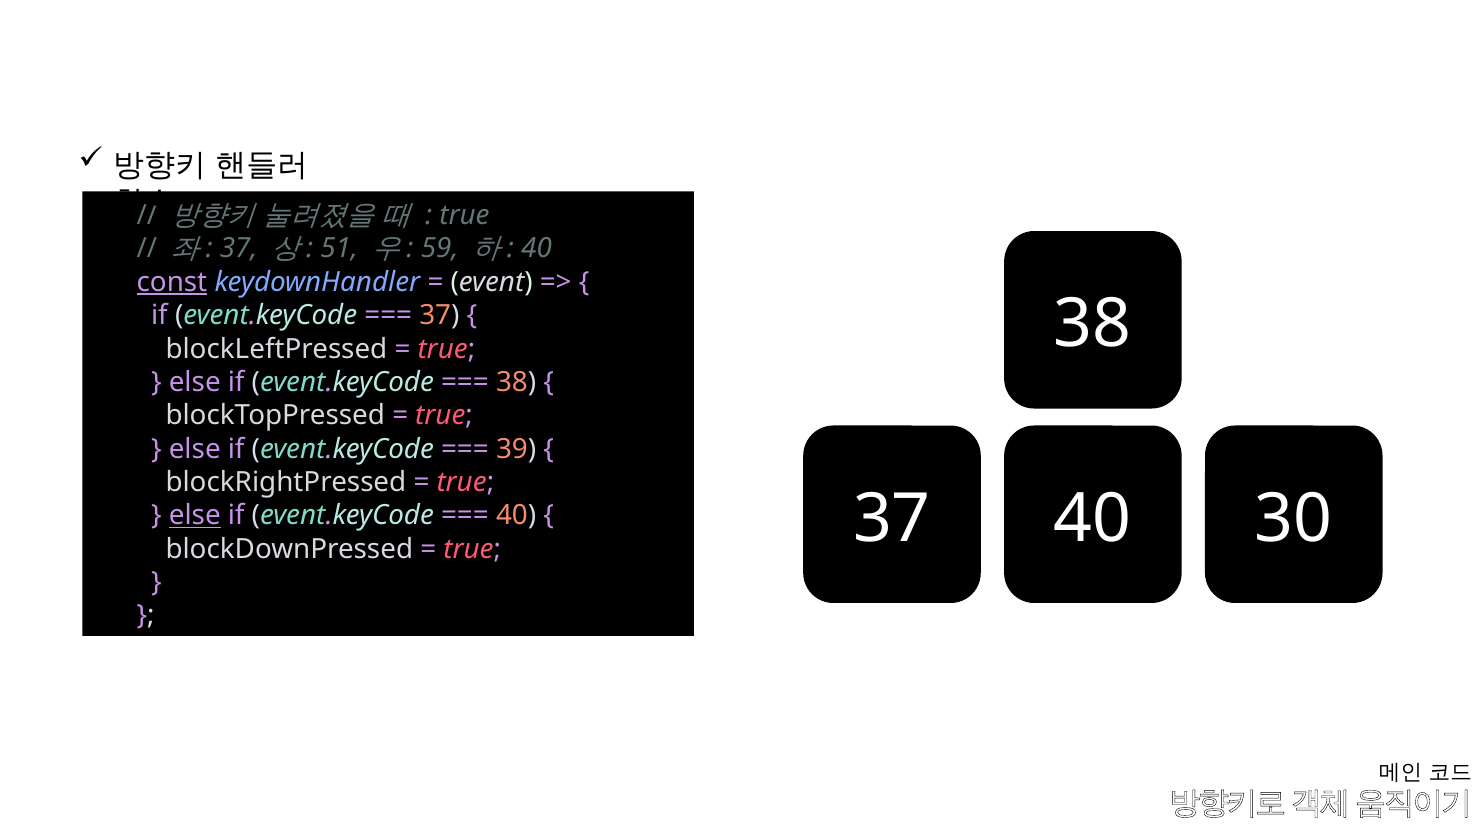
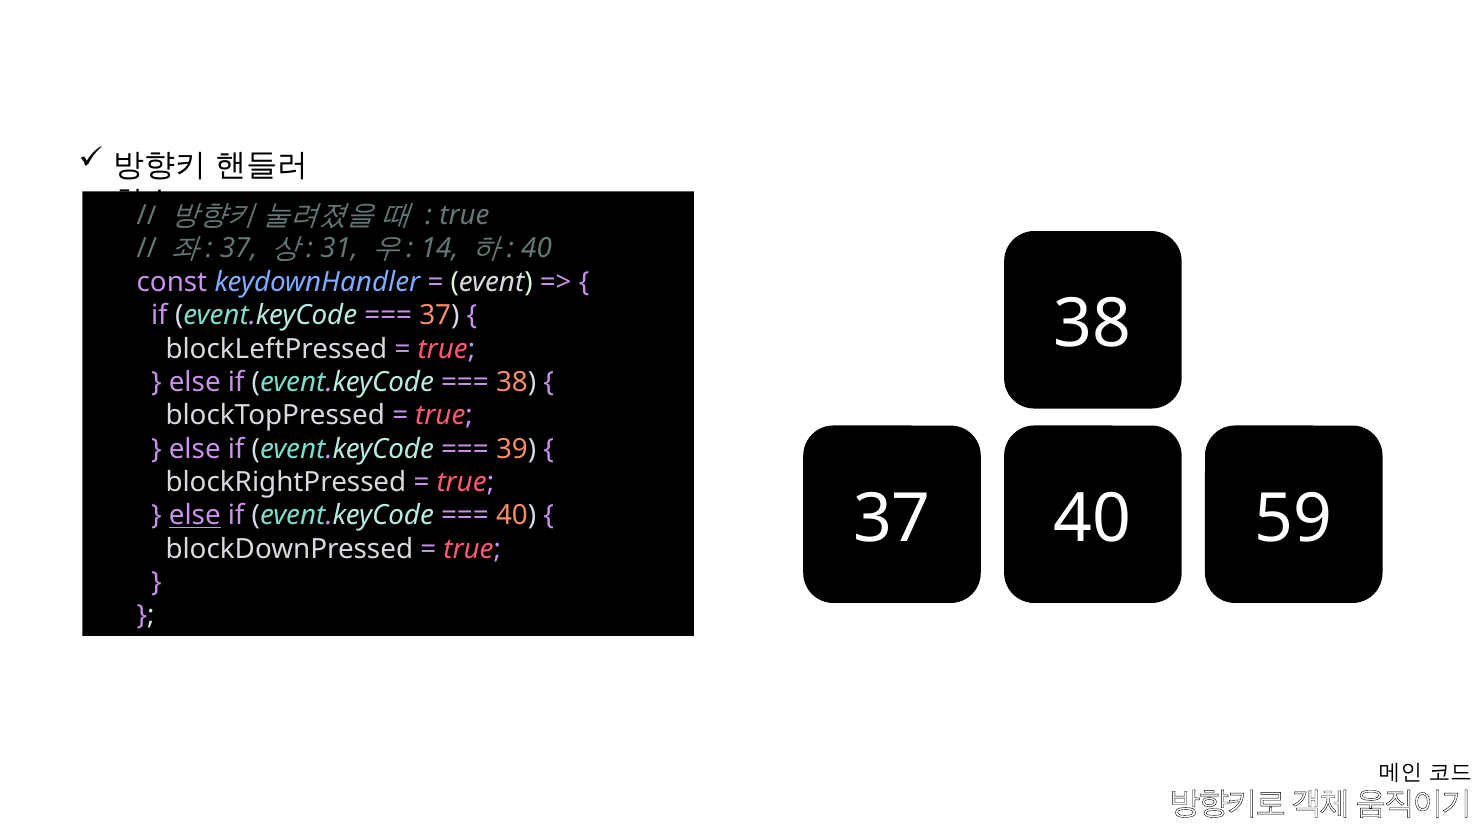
51: 51 -> 31
59: 59 -> 14
const underline: present -> none
30: 30 -> 59
